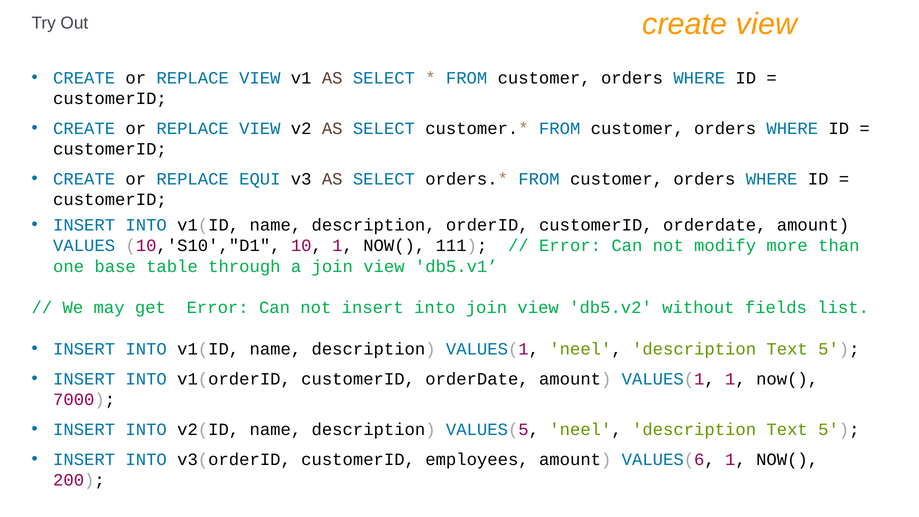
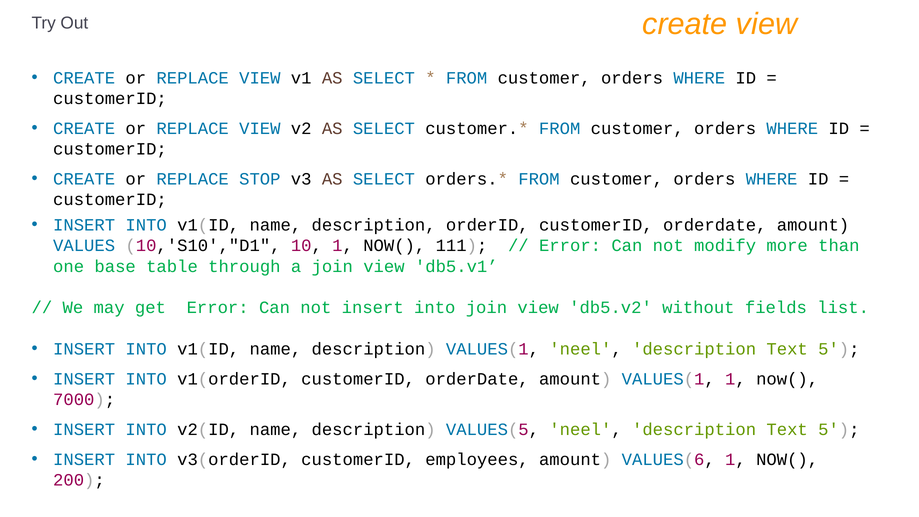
EQUI: EQUI -> STOP
